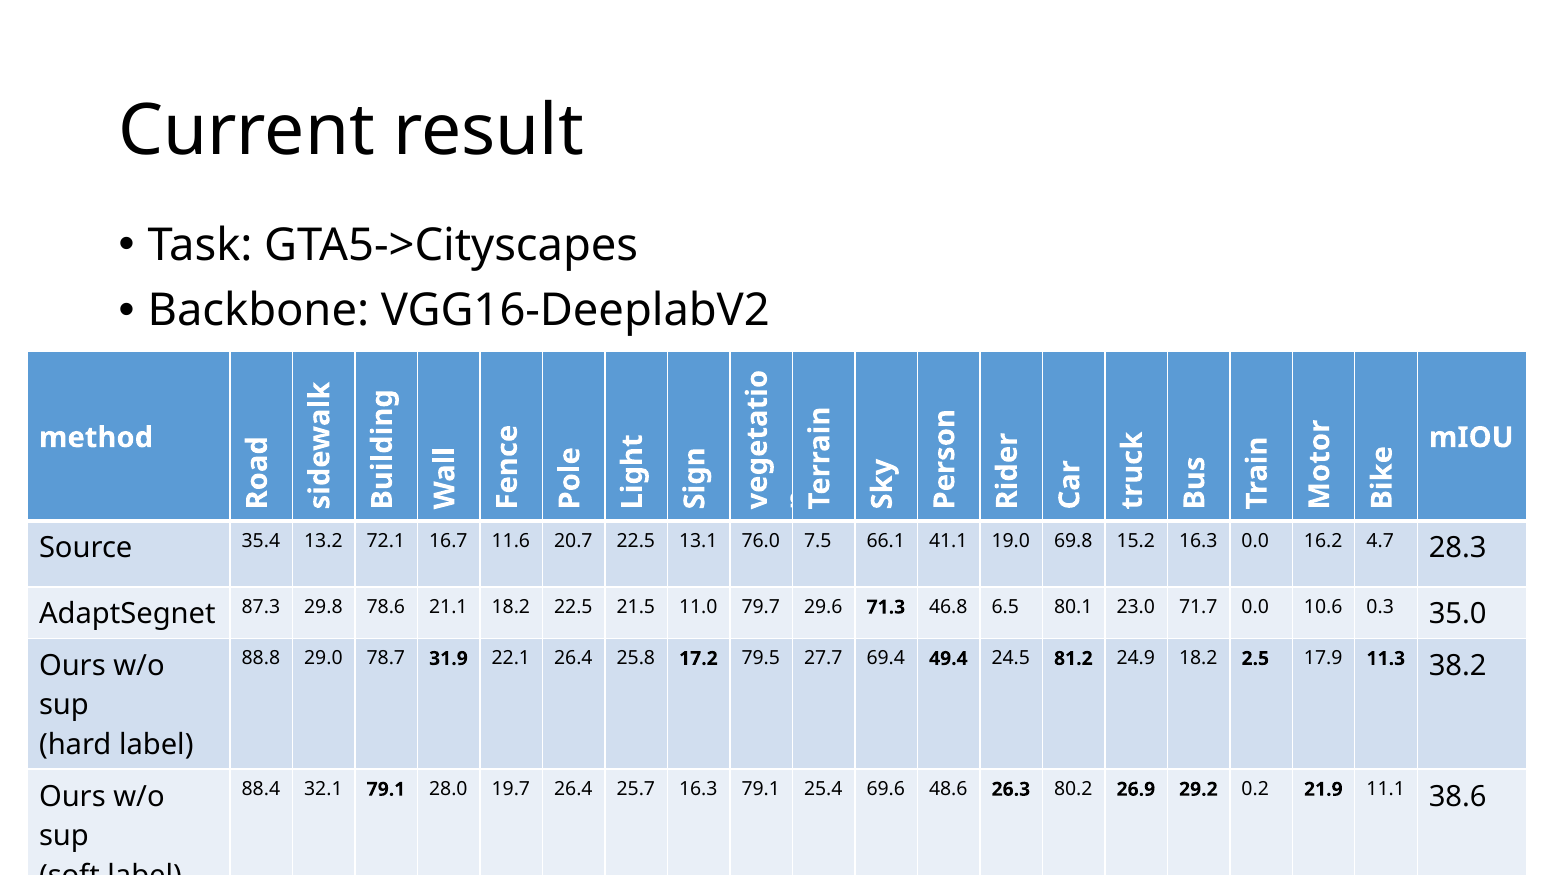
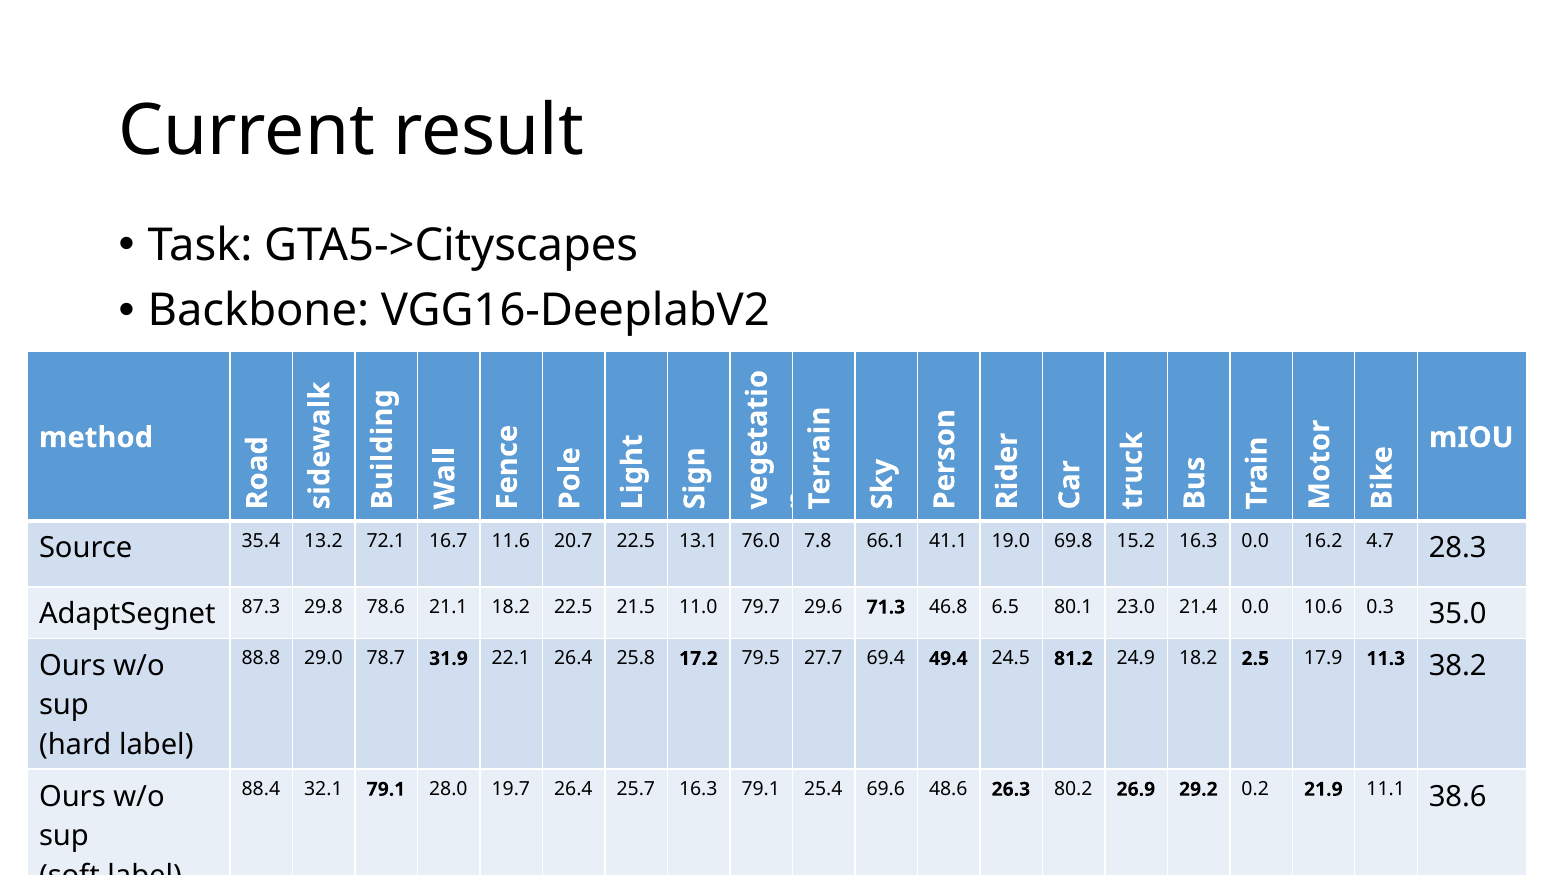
7.5: 7.5 -> 7.8
71.7: 71.7 -> 21.4
